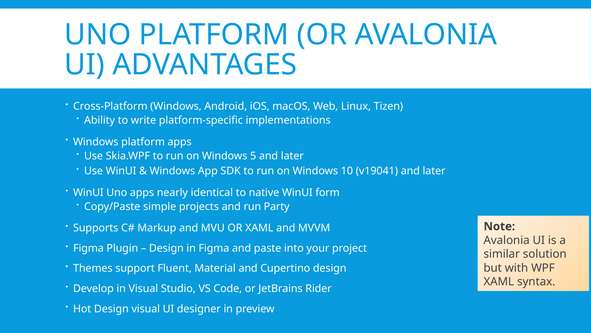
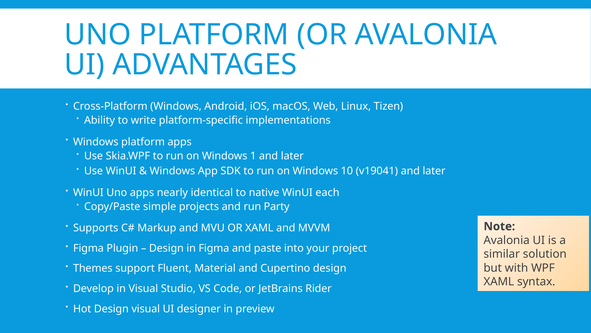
5: 5 -> 1
form: form -> each
